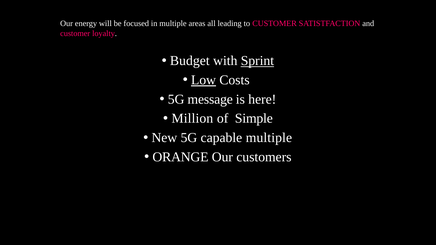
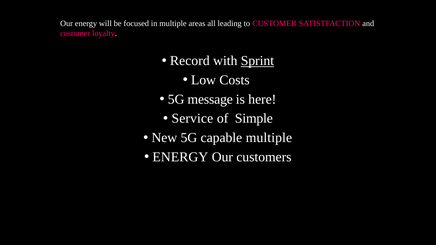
Budget: Budget -> Record
Low underline: present -> none
Million: Million -> Service
ORANGE at (180, 157): ORANGE -> ENERGY
